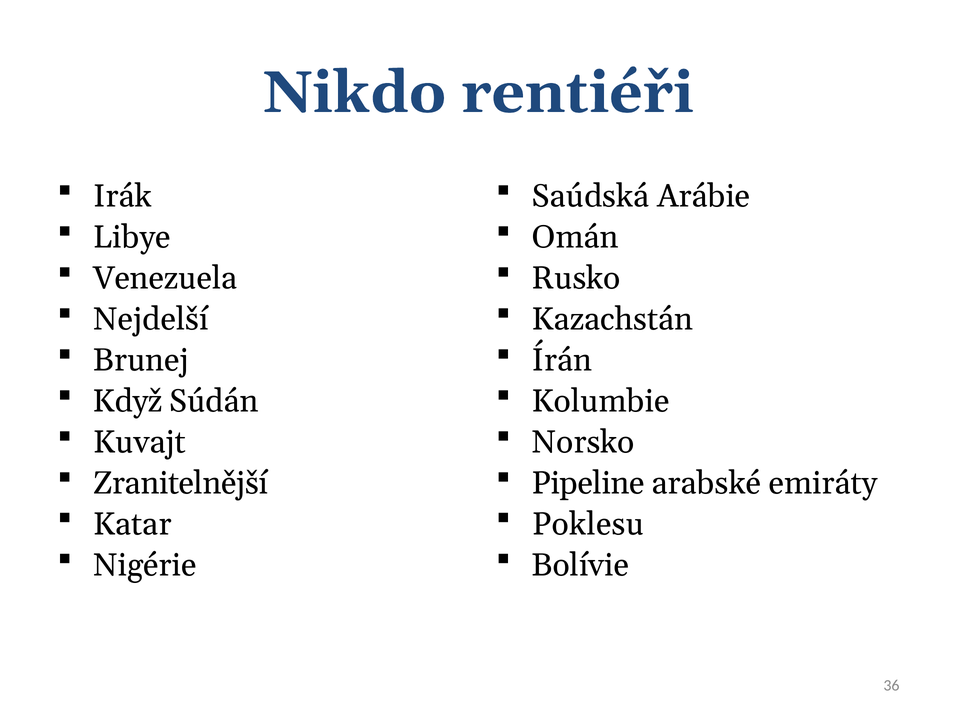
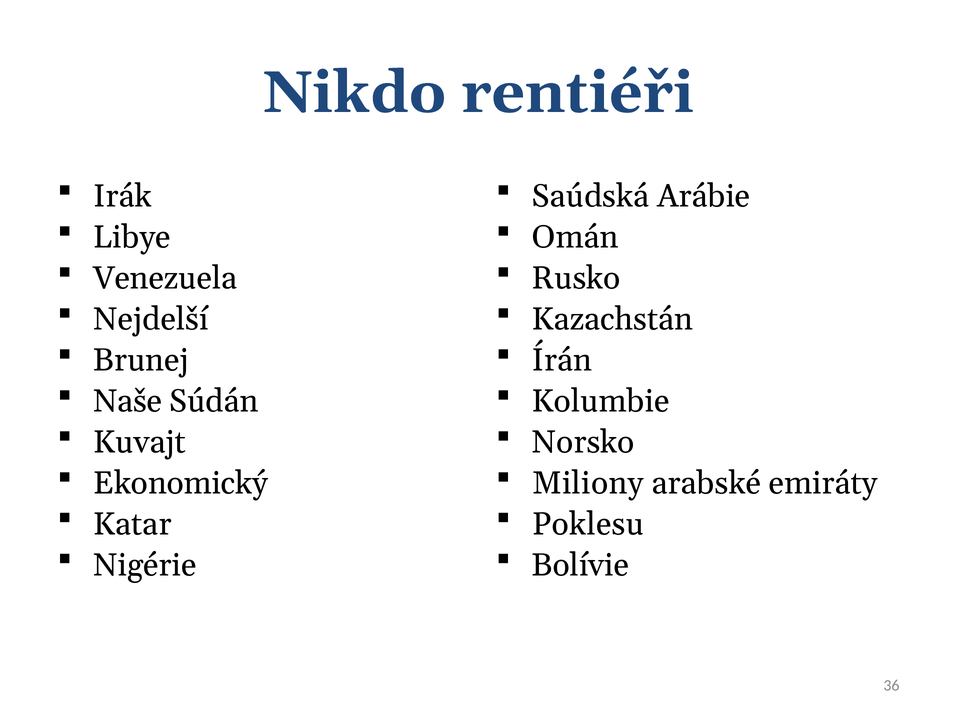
Když: Když -> Naše
Zranitelnější: Zranitelnější -> Ekonomický
Pipeline: Pipeline -> Miliony
